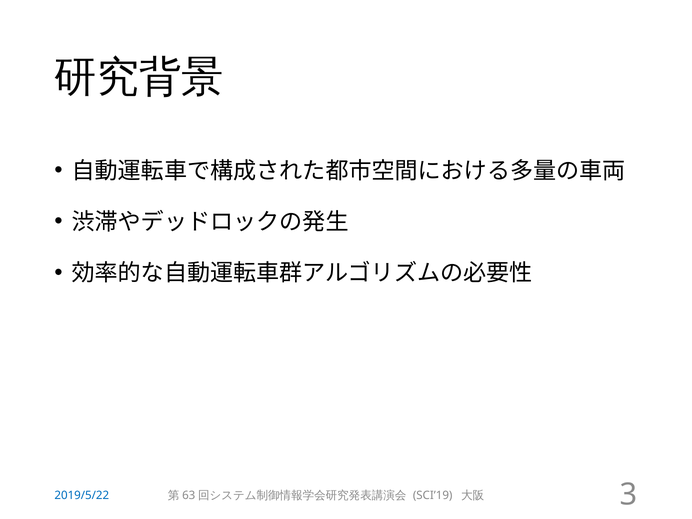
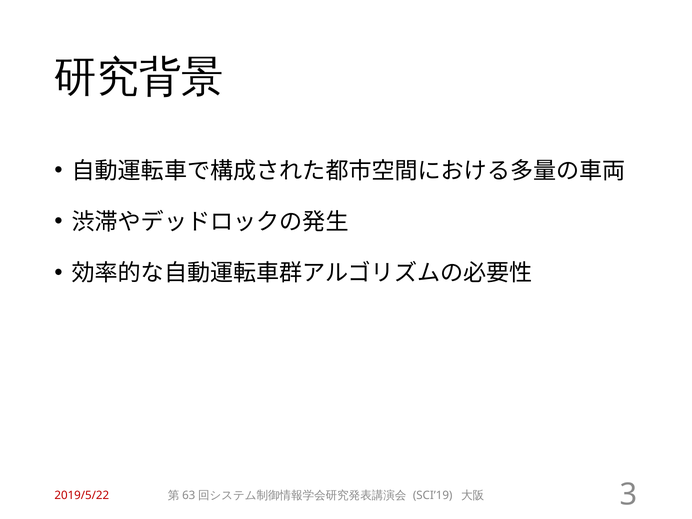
2019/5/22 colour: blue -> red
